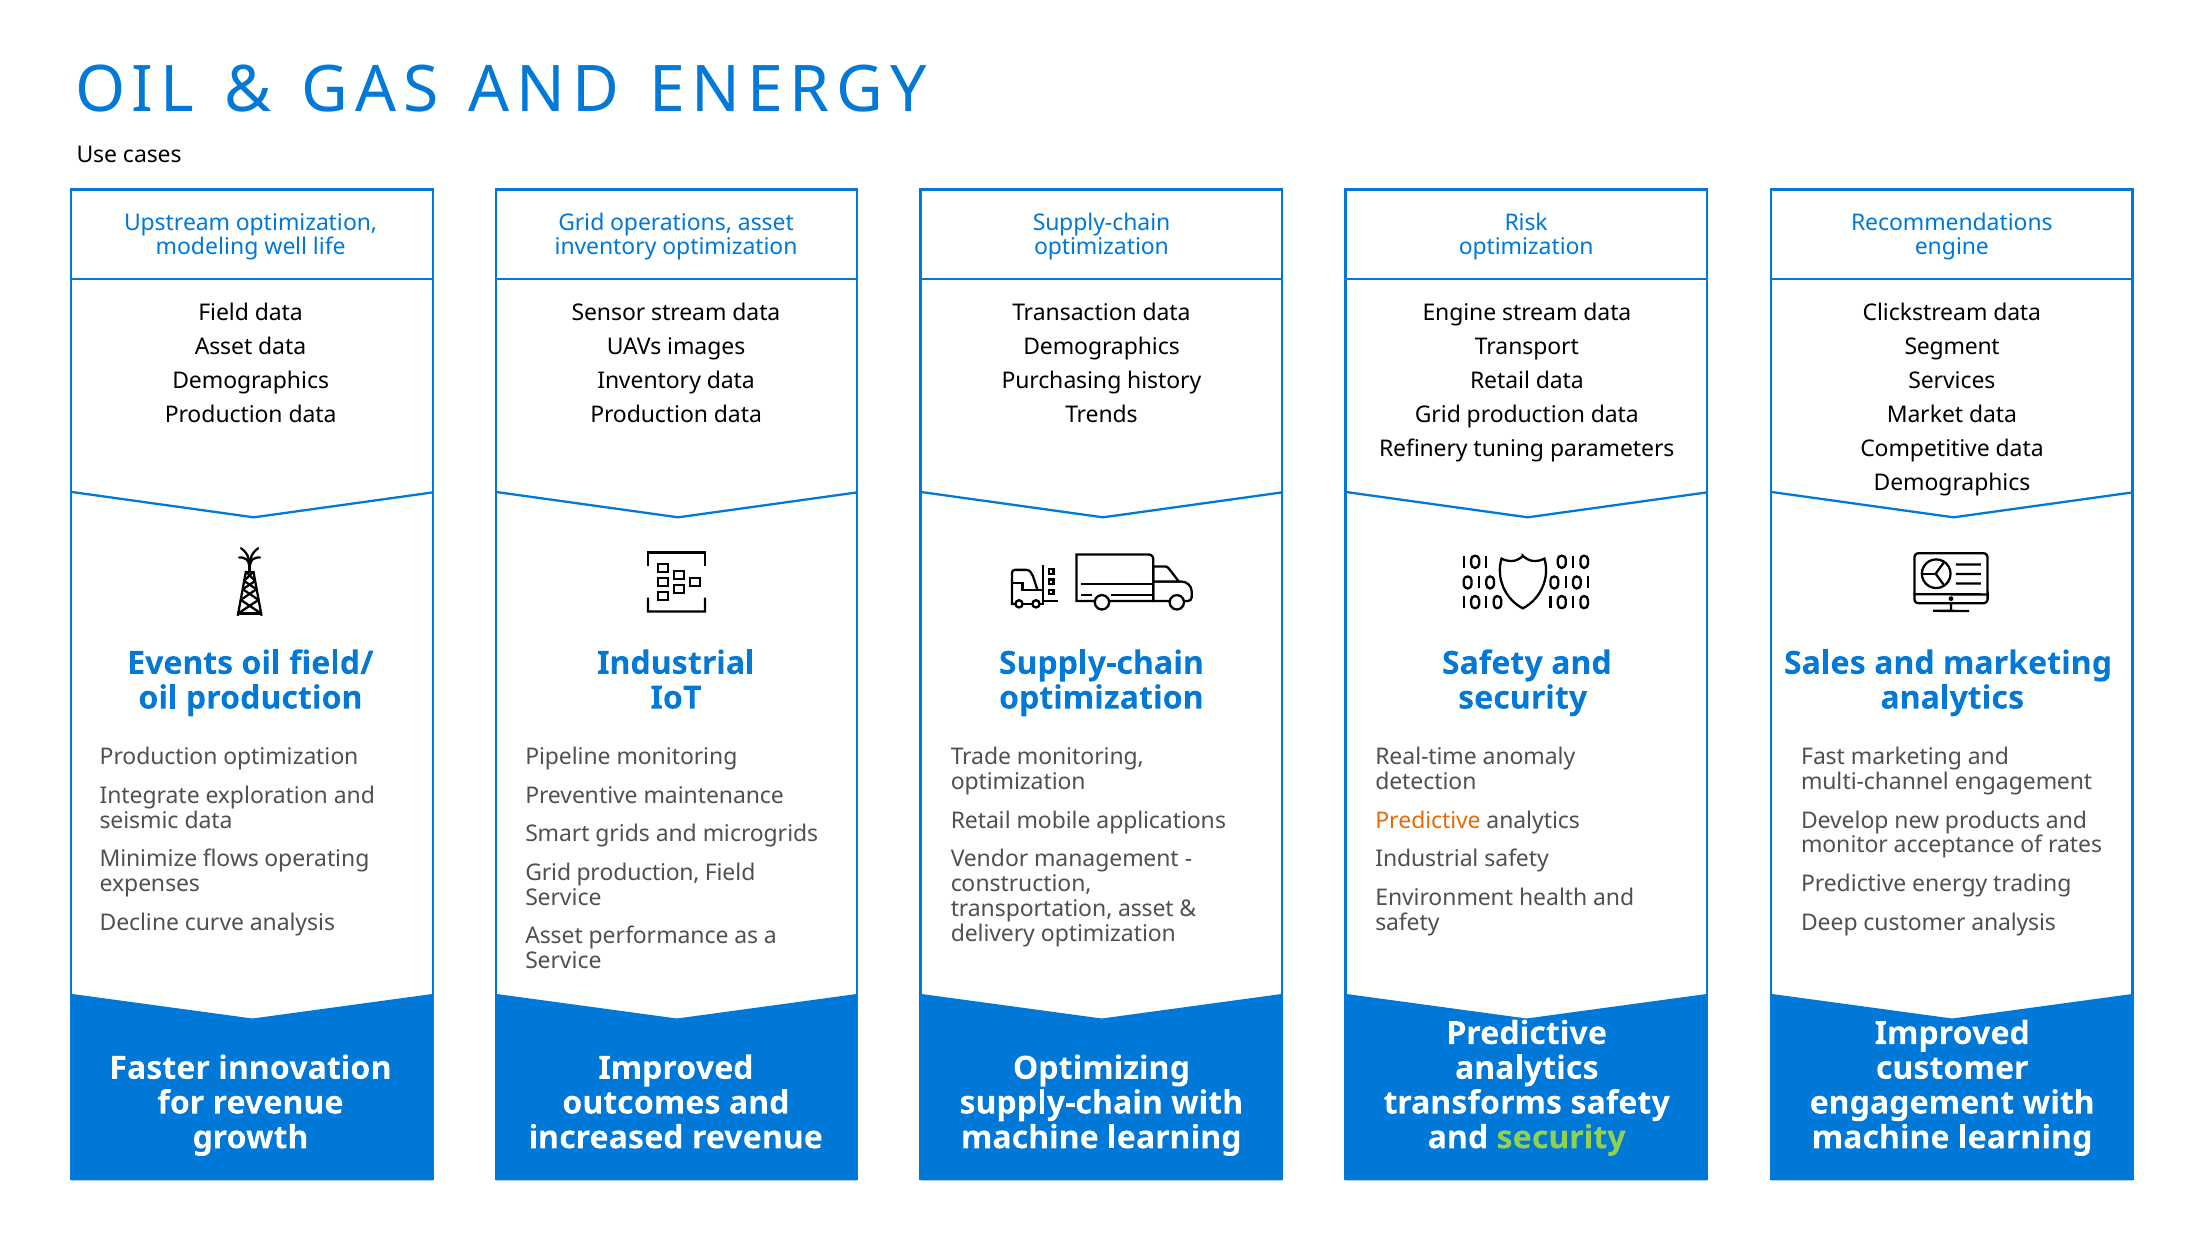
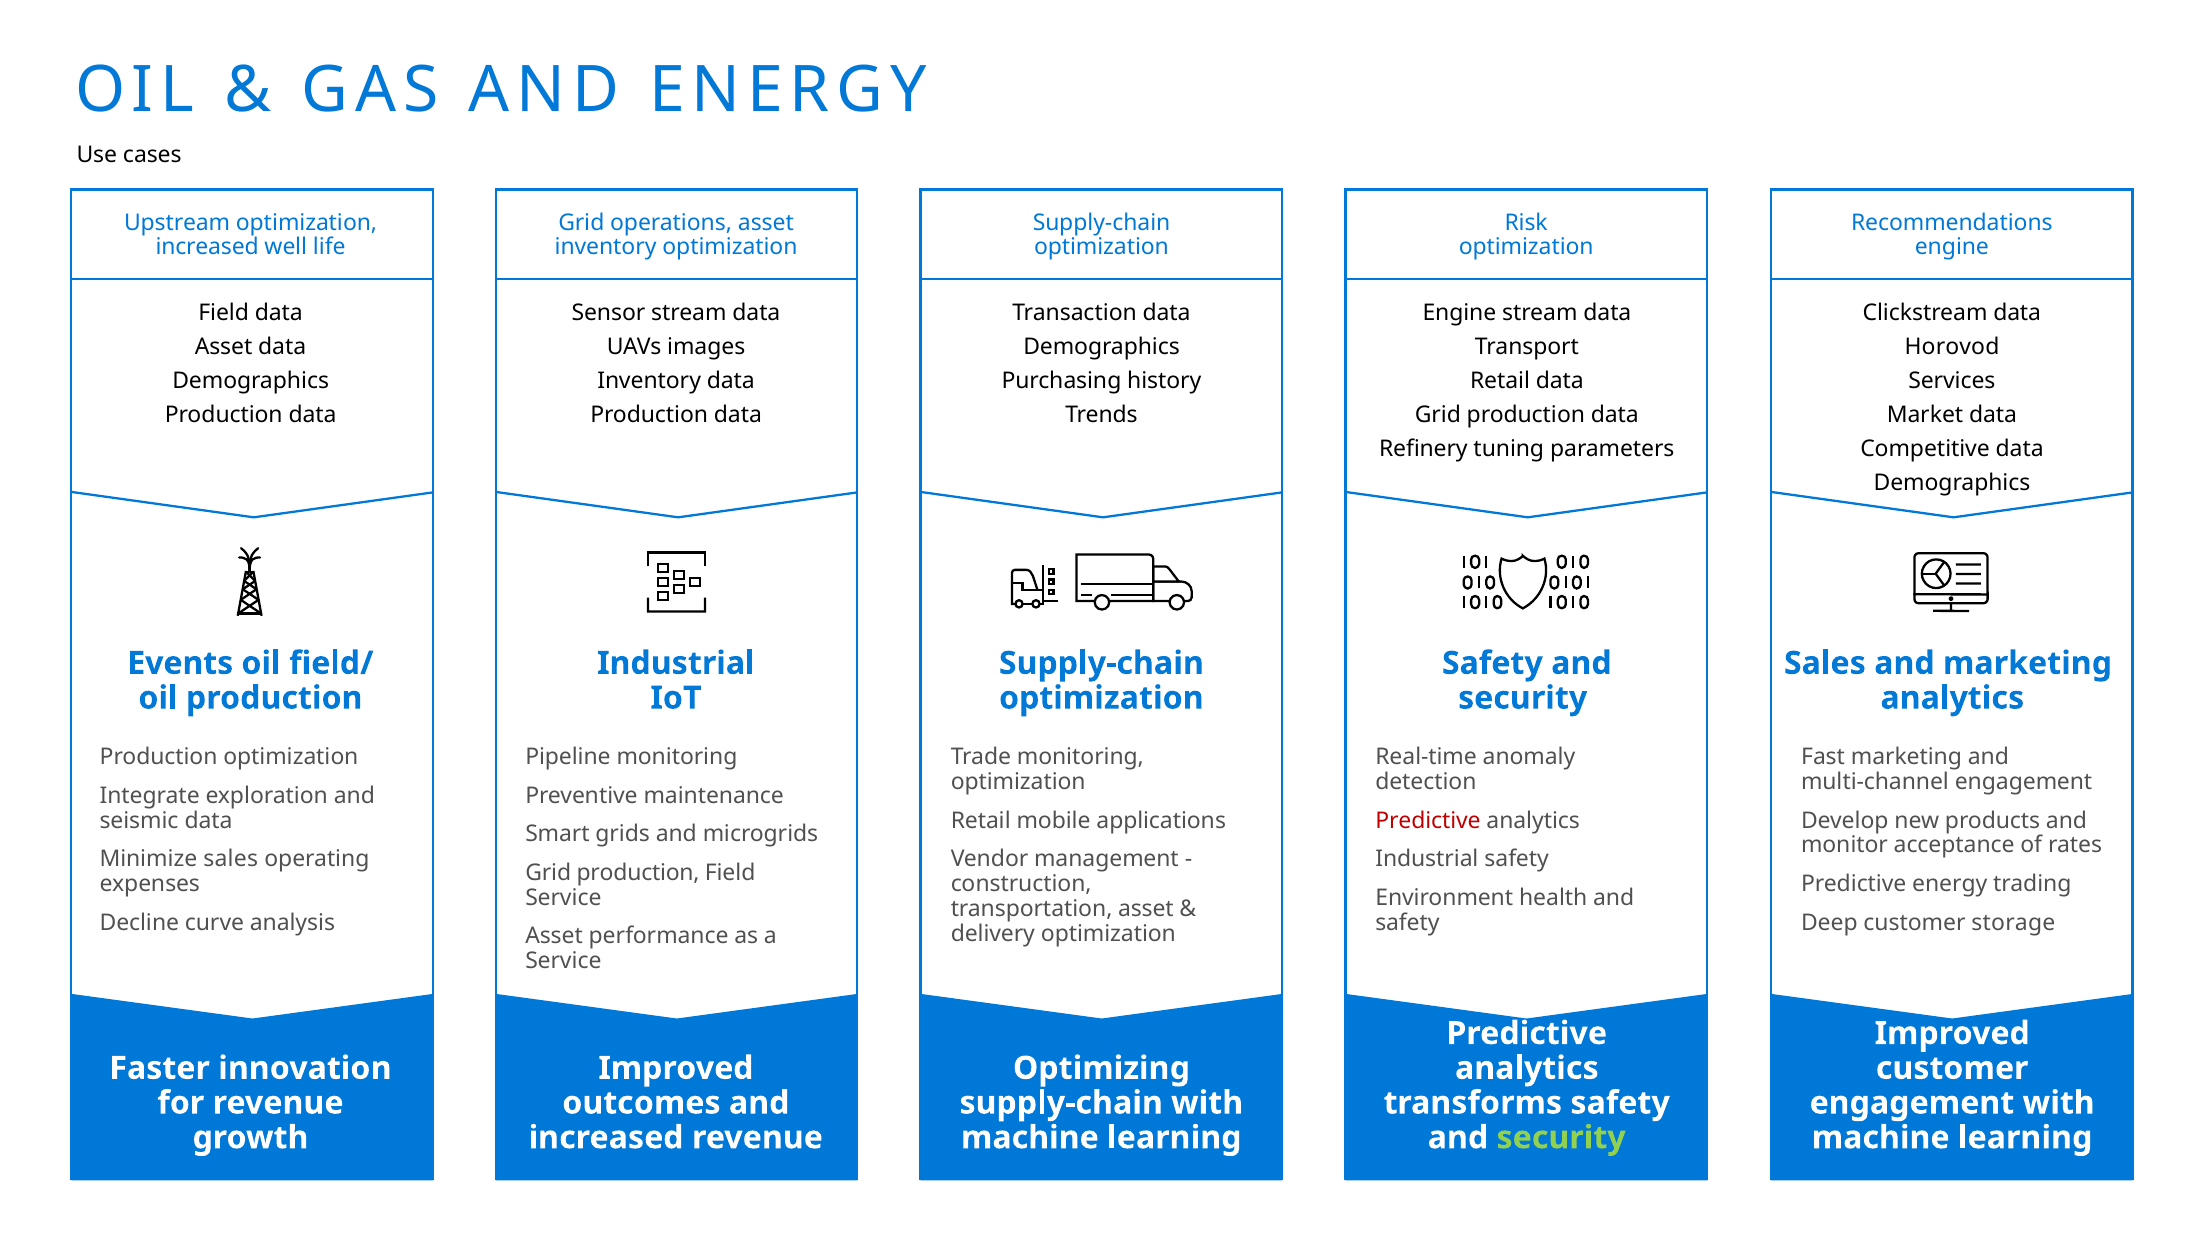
modeling at (207, 247): modeling -> increased
Segment: Segment -> Horovod
Predictive at (1428, 821) colour: orange -> red
Minimize flows: flows -> sales
customer analysis: analysis -> storage
